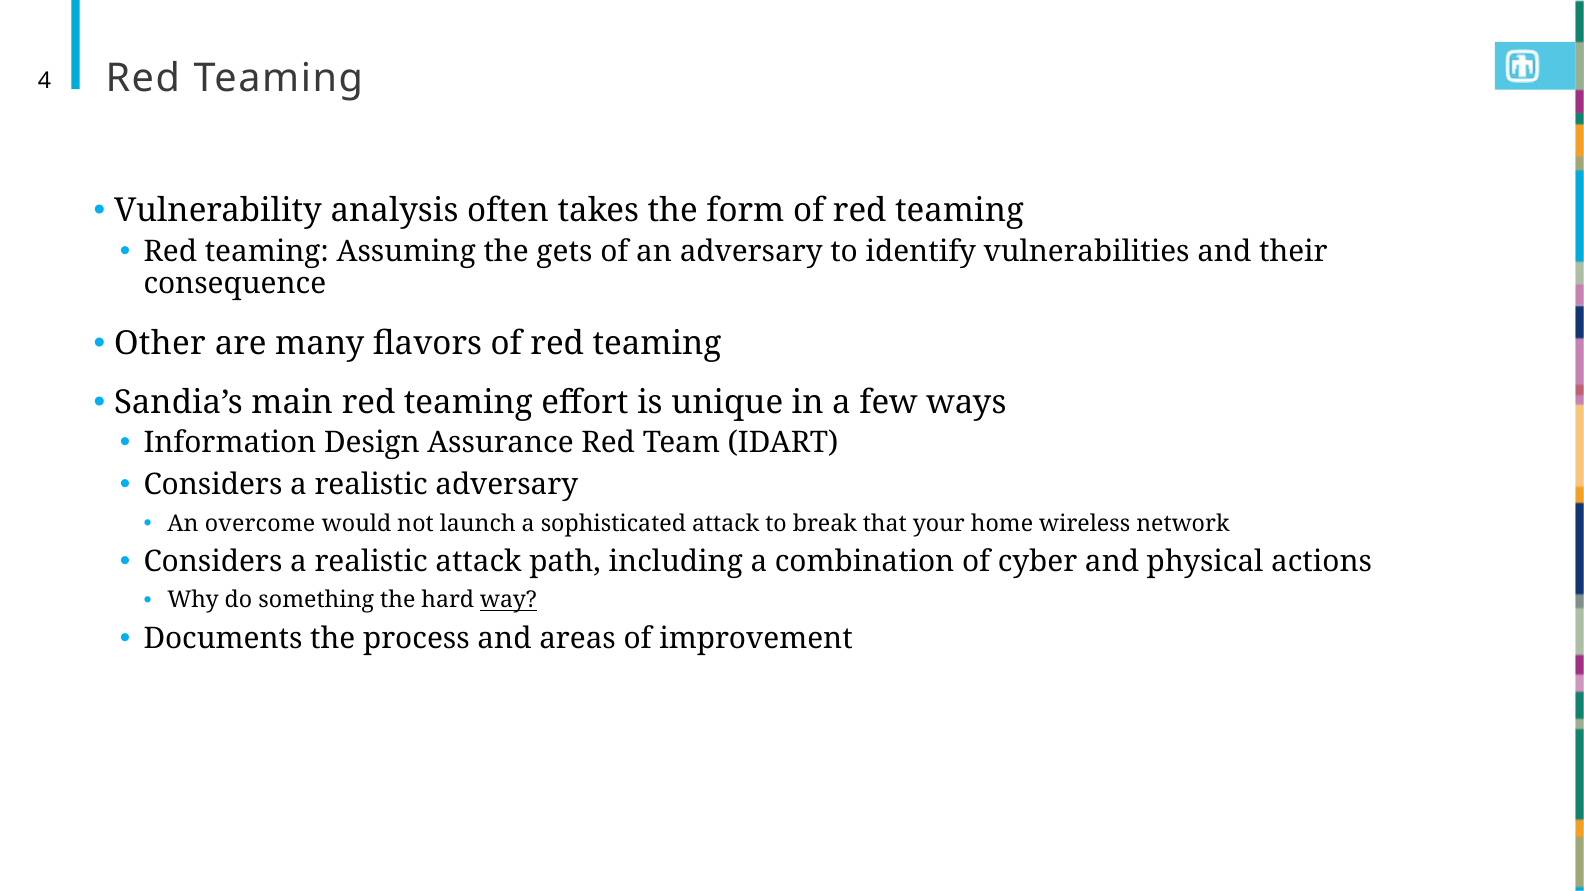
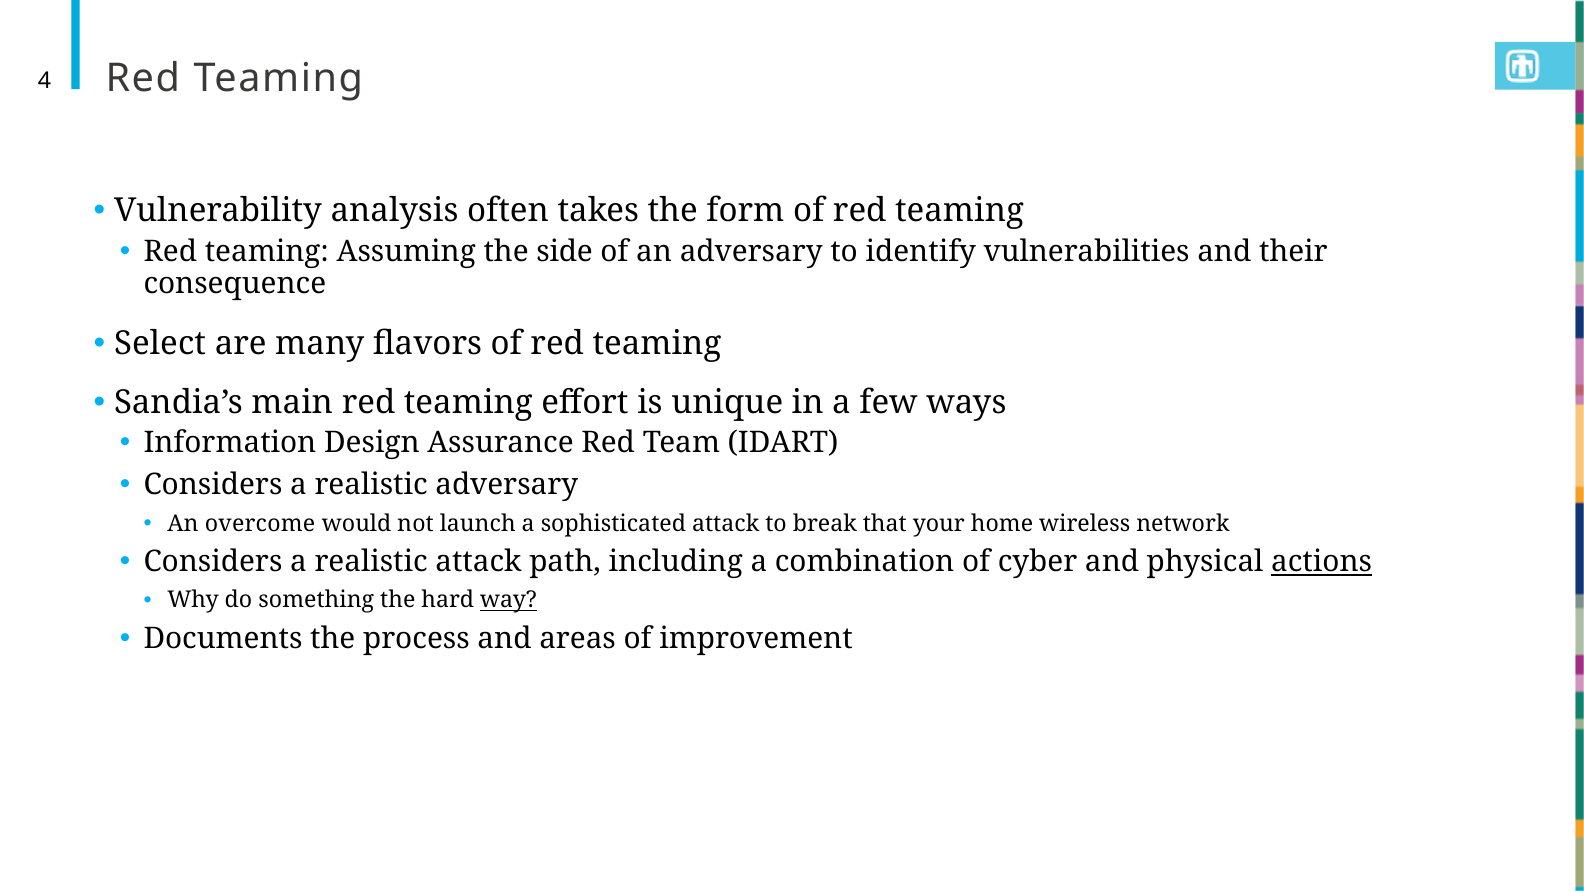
gets: gets -> side
Other: Other -> Select
actions underline: none -> present
